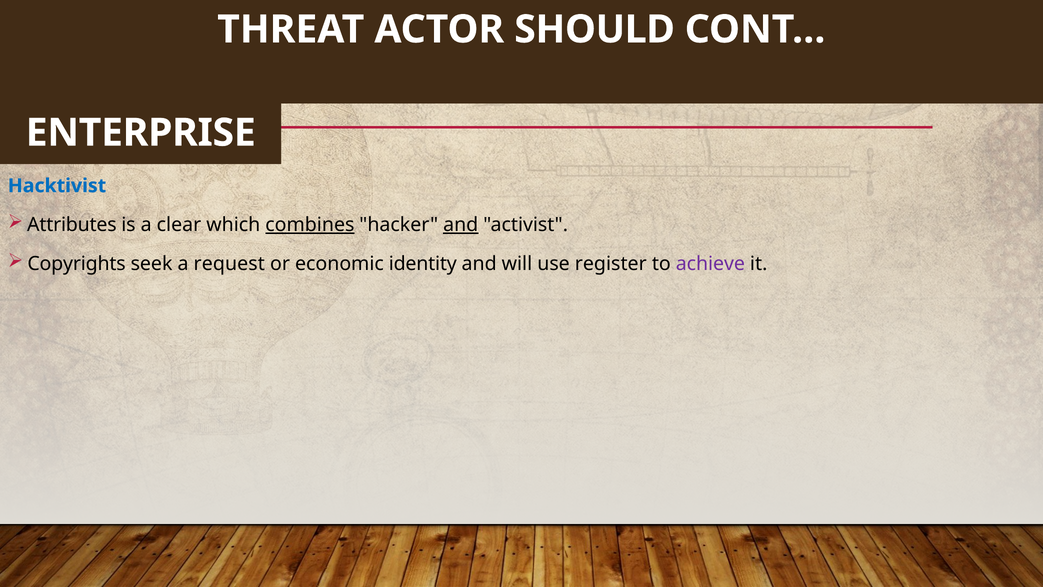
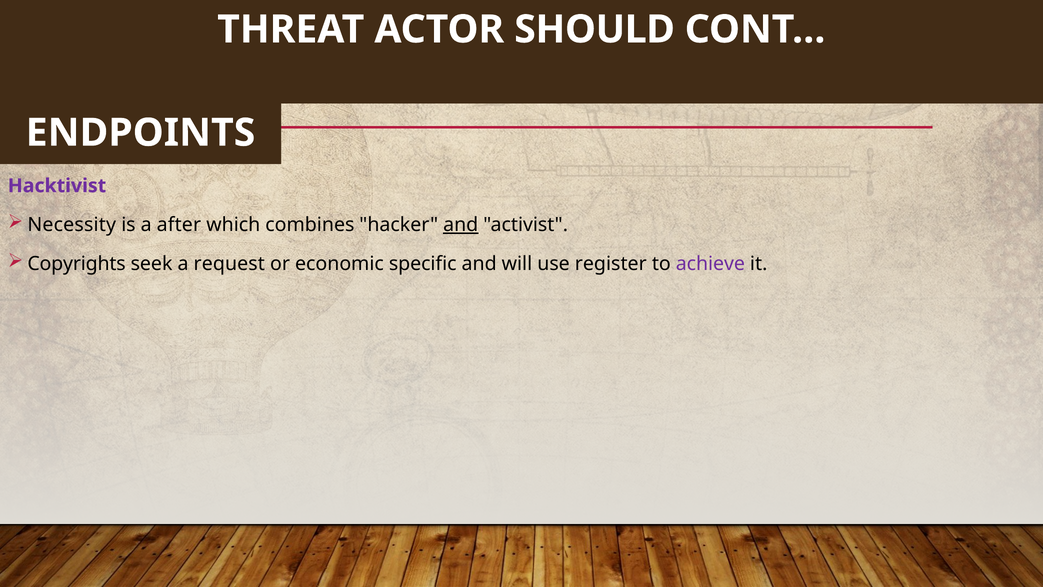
ENTERPRISE: ENTERPRISE -> ENDPOINTS
Hacktivist colour: blue -> purple
Attributes: Attributes -> Necessity
clear: clear -> after
combines underline: present -> none
identity: identity -> specific
